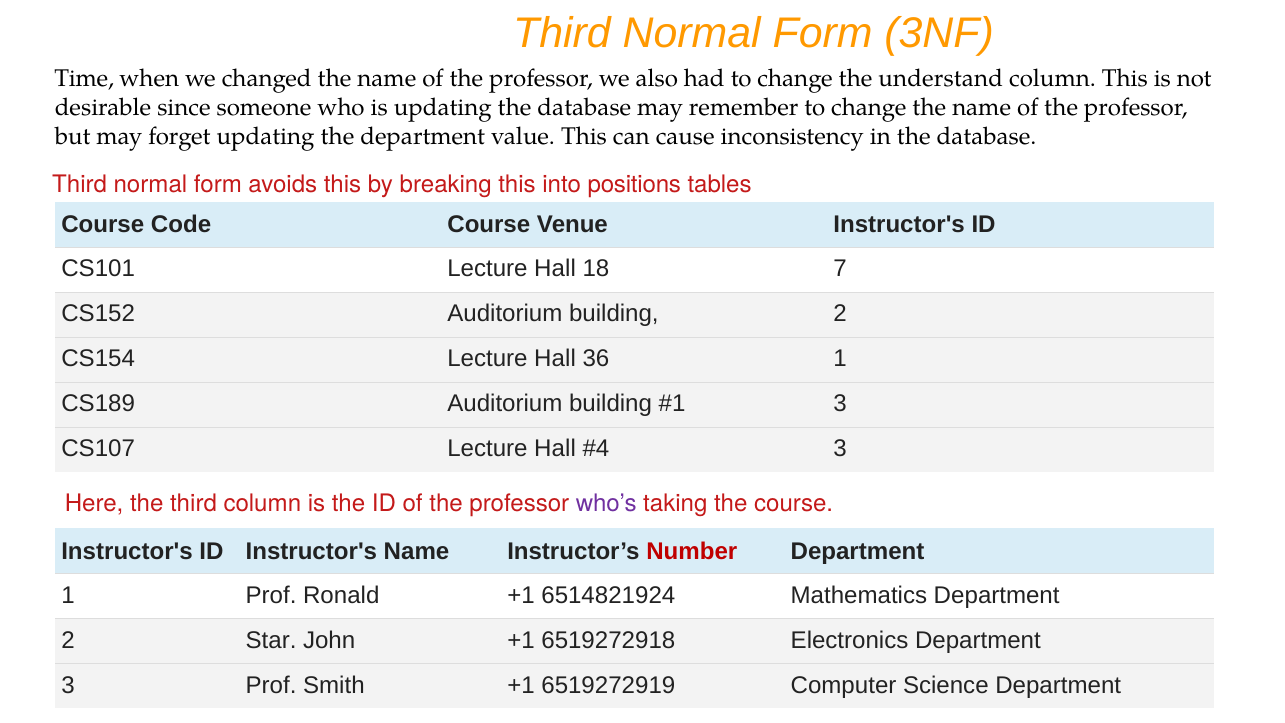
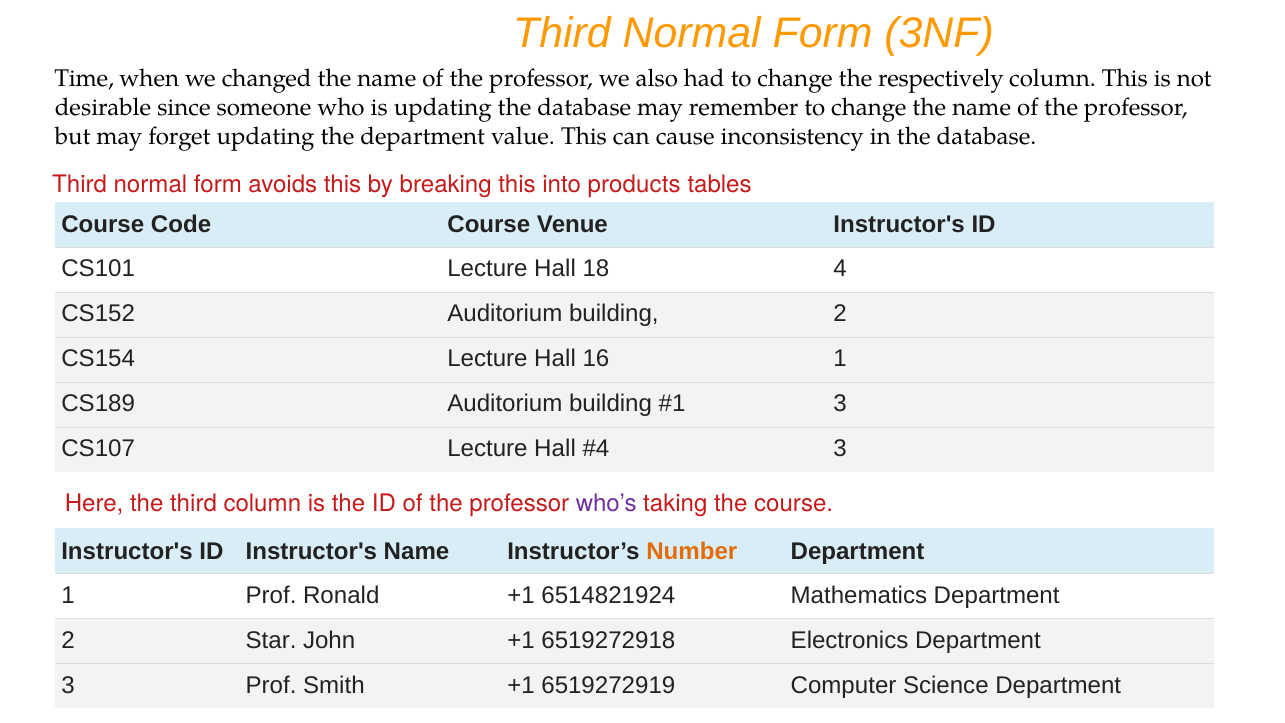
understand: understand -> respectively
positions: positions -> products
7: 7 -> 4
36: 36 -> 16
Number colour: red -> orange
